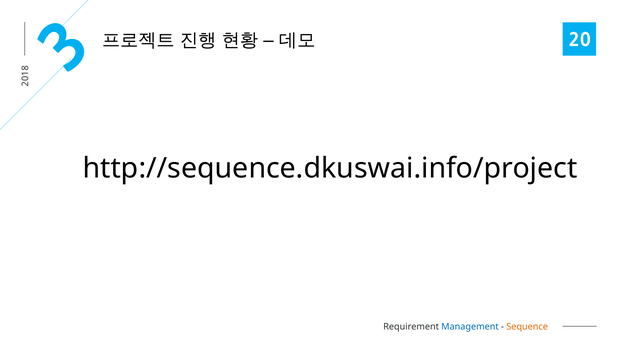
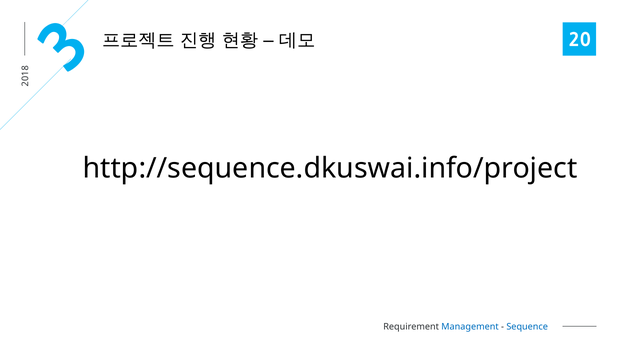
Sequence colour: orange -> blue
